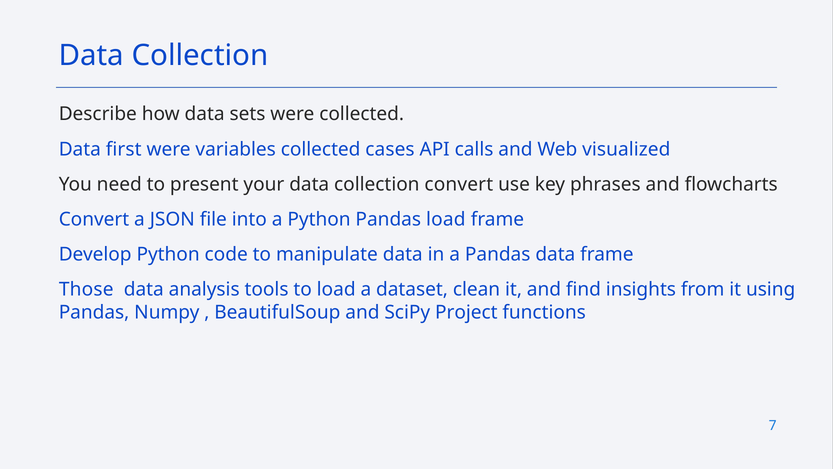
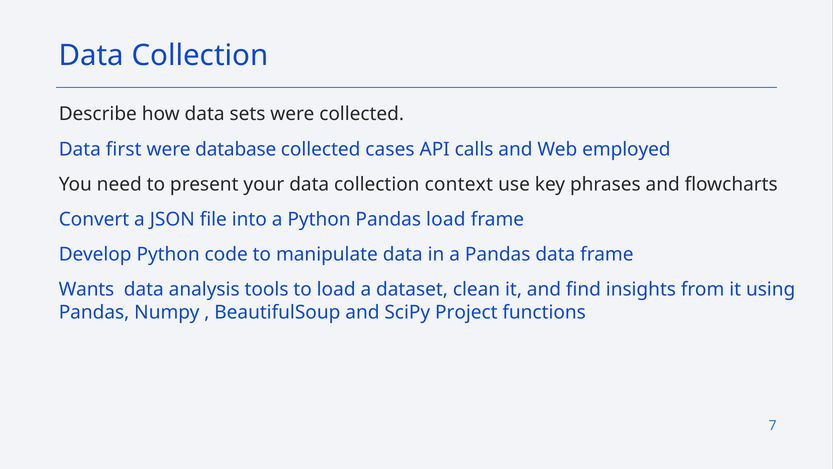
variables: variables -> database
visualized: visualized -> employed
collection convert: convert -> context
Those: Those -> Wants
